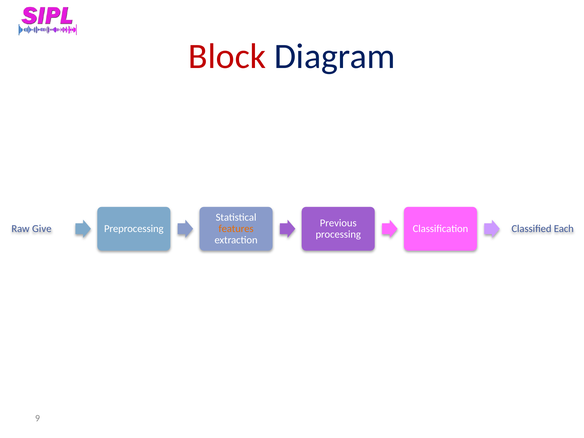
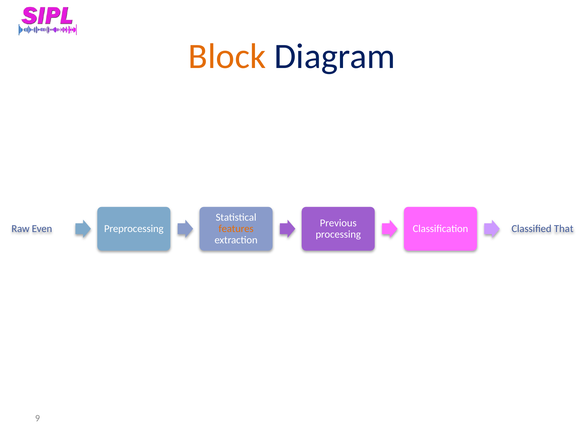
Block colour: red -> orange
Give: Give -> Even
Each: Each -> That
